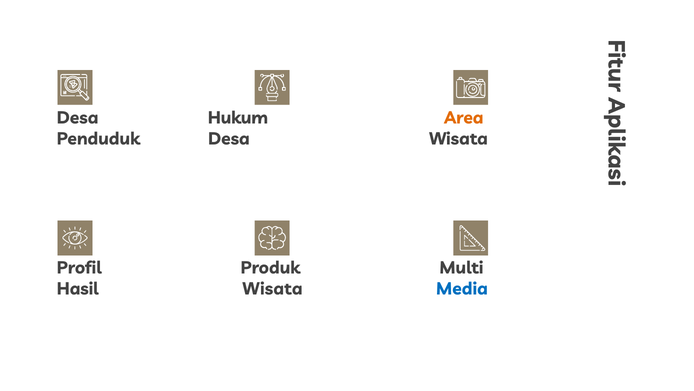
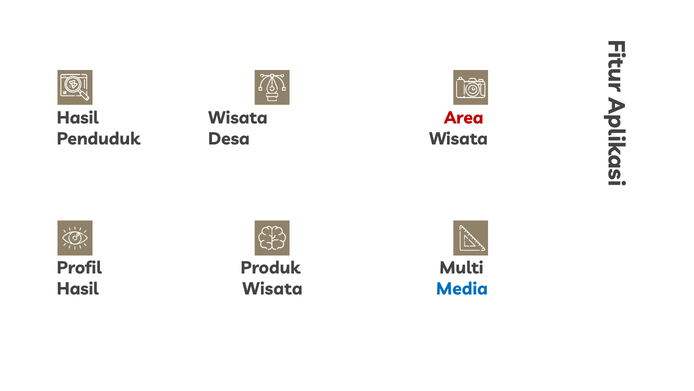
Desa at (78, 118): Desa -> Hasil
Hukum at (238, 118): Hukum -> Wisata
Area colour: orange -> red
